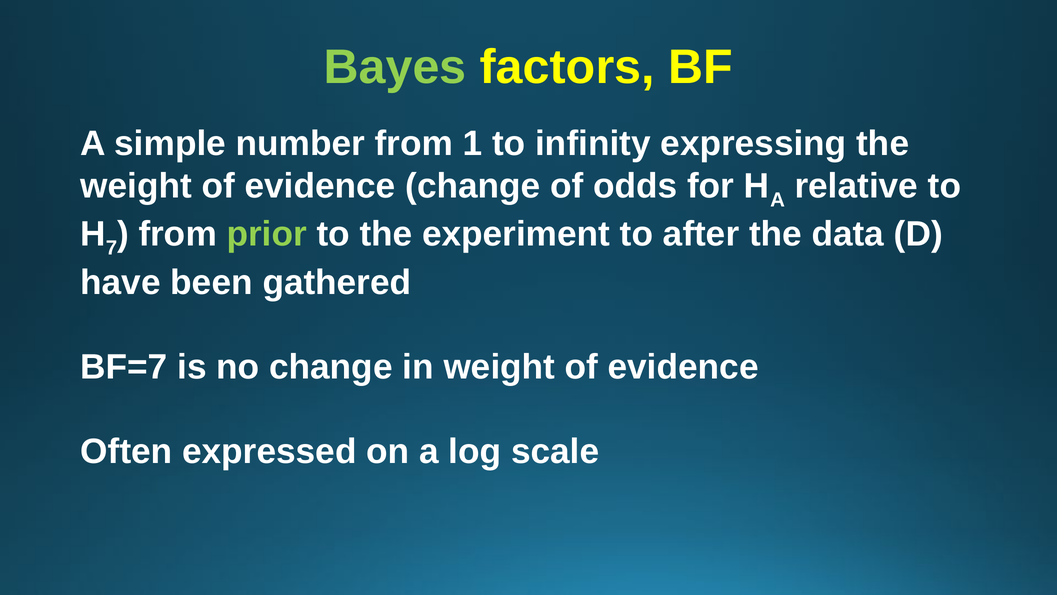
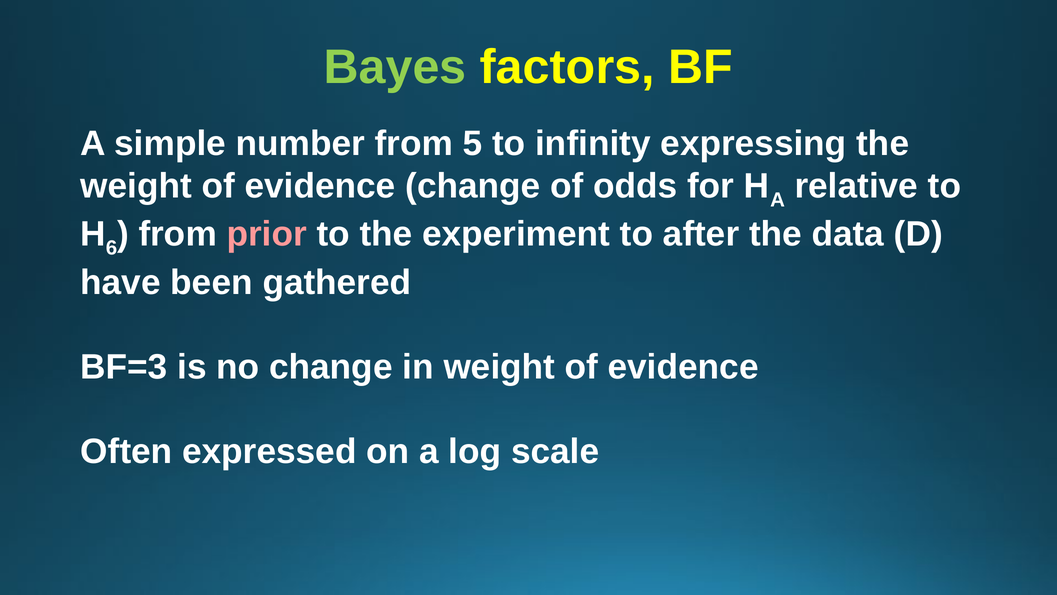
1: 1 -> 5
7: 7 -> 6
prior colour: light green -> pink
BF=7: BF=7 -> BF=3
